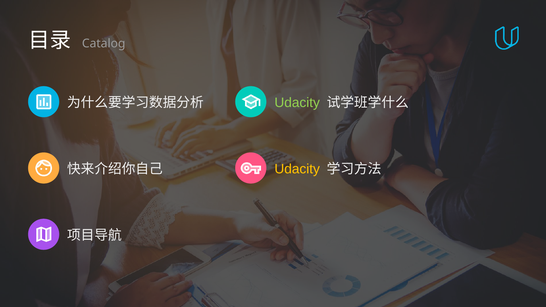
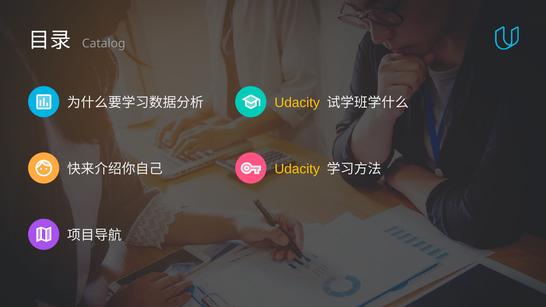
Udacity at (297, 103) colour: light green -> yellow
